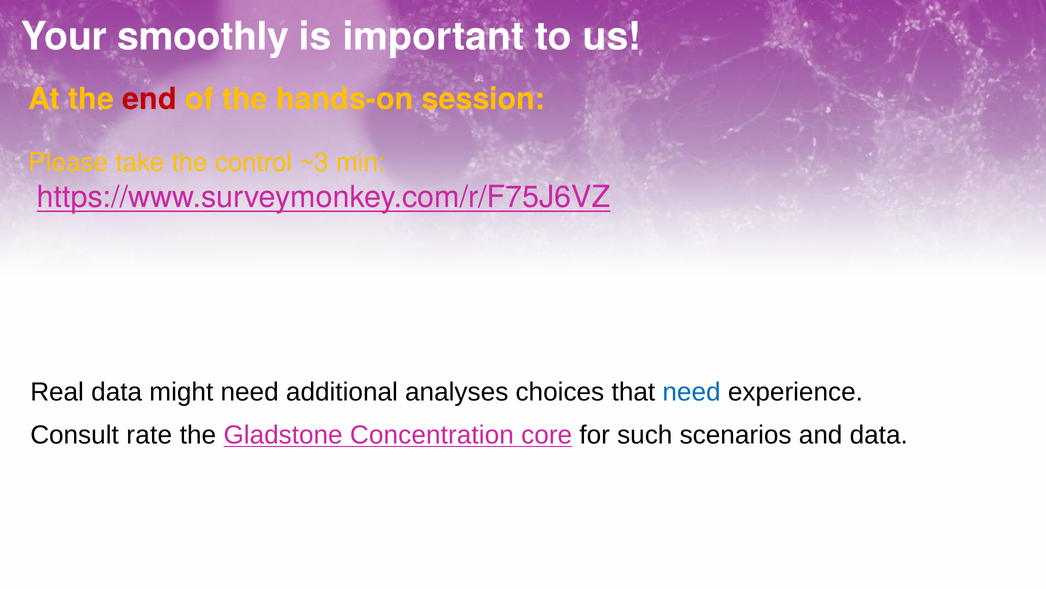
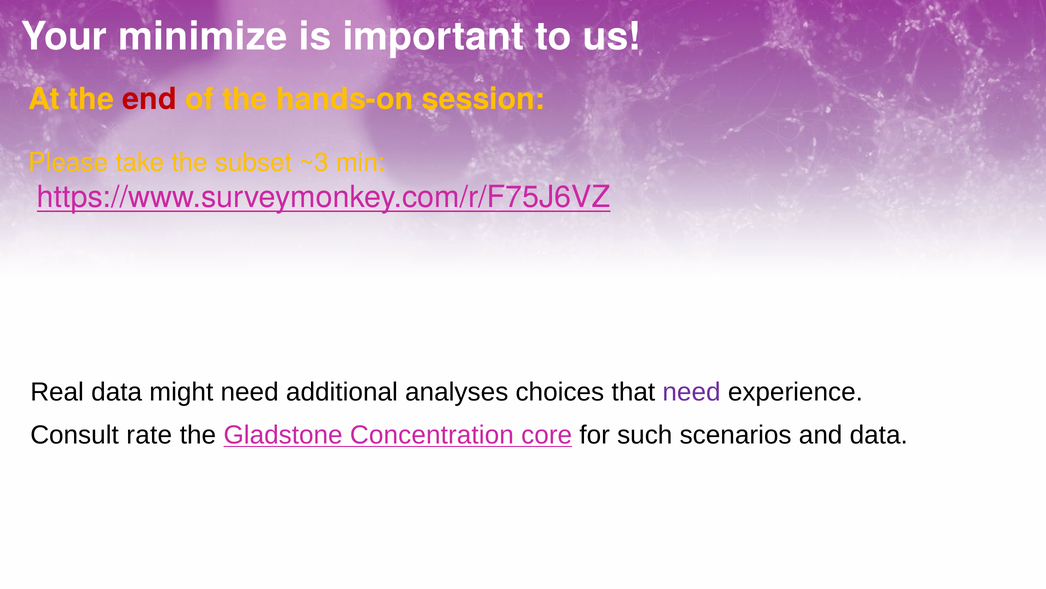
smoothly: smoothly -> minimize
control: control -> subset
need at (692, 392) colour: blue -> purple
